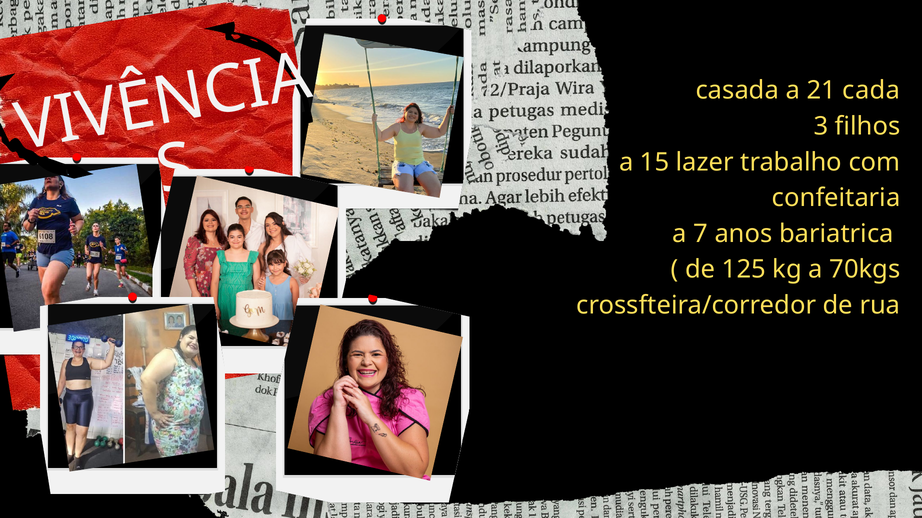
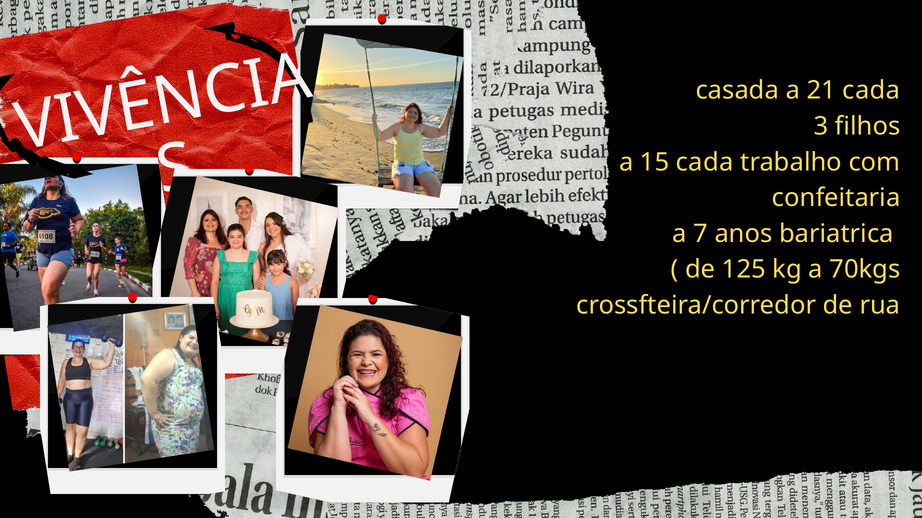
15 lazer: lazer -> cada
